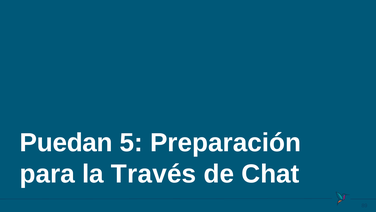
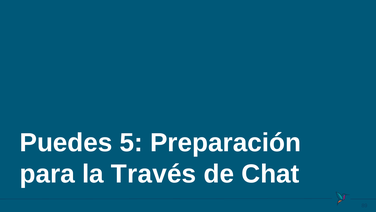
Puedan: Puedan -> Puedes
